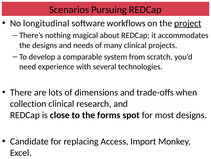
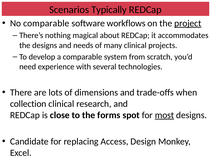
Pursuing: Pursuing -> Typically
No longitudinal: longitudinal -> comparable
most underline: none -> present
Import: Import -> Design
